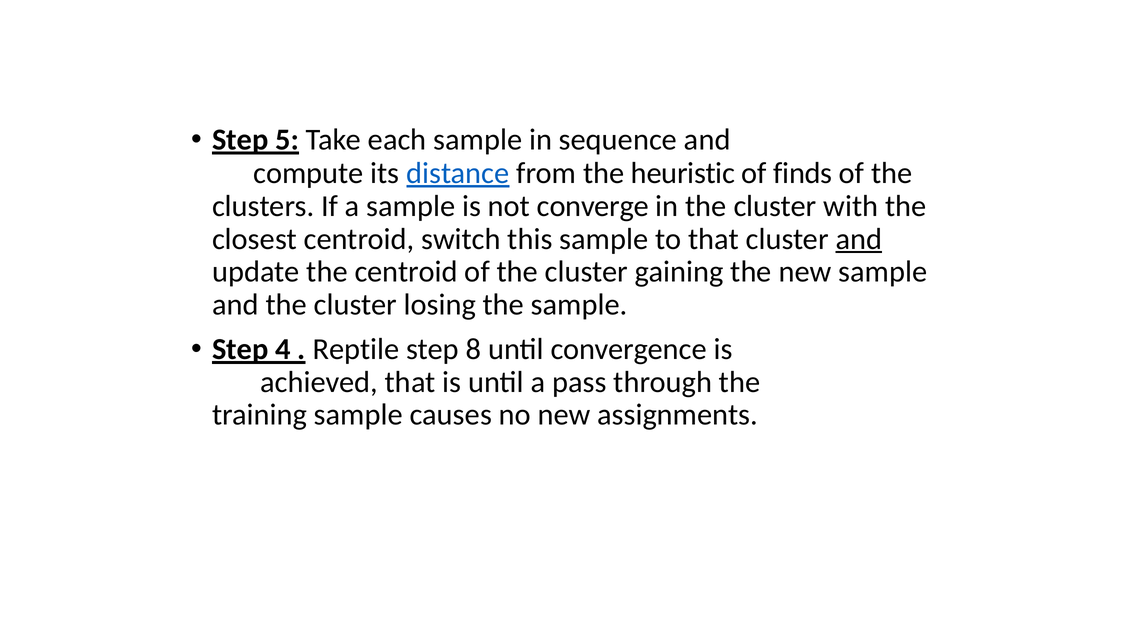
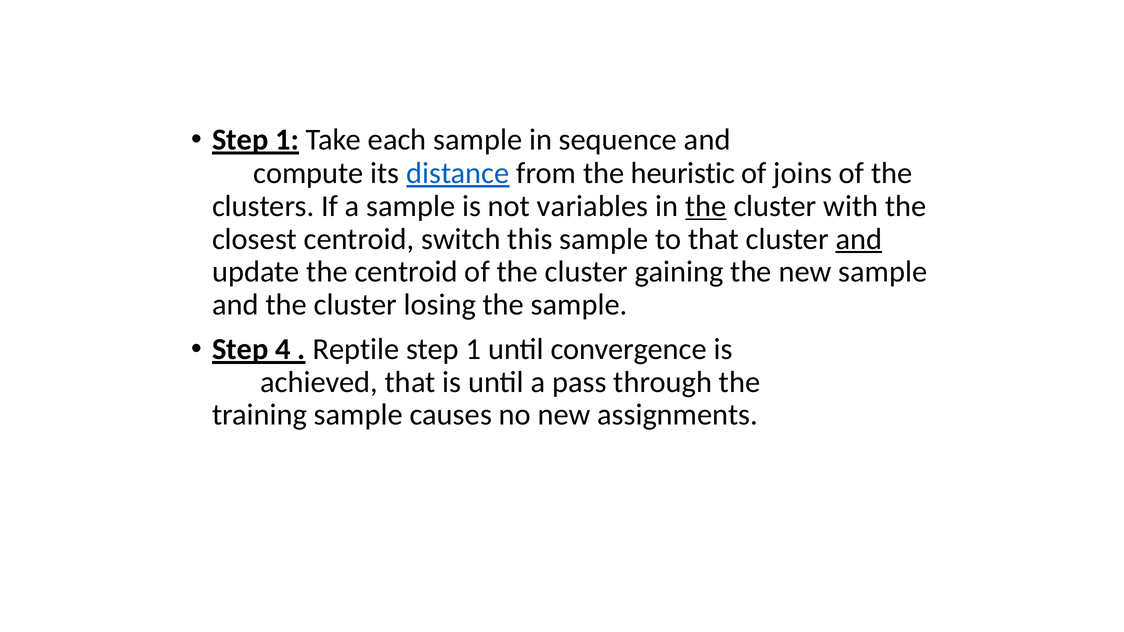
5 at (287, 140): 5 -> 1
finds: finds -> joins
converge: converge -> variables
the at (706, 206) underline: none -> present
8 at (473, 349): 8 -> 1
